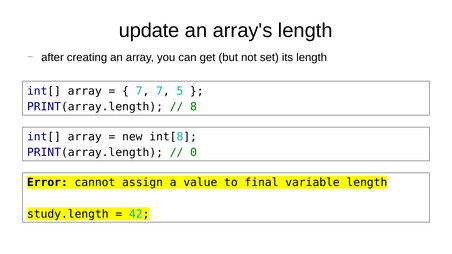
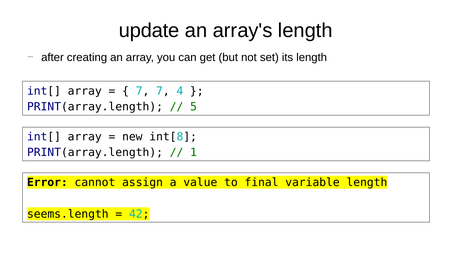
5: 5 -> 4
8: 8 -> 5
0: 0 -> 1
study.length: study.length -> seems.length
